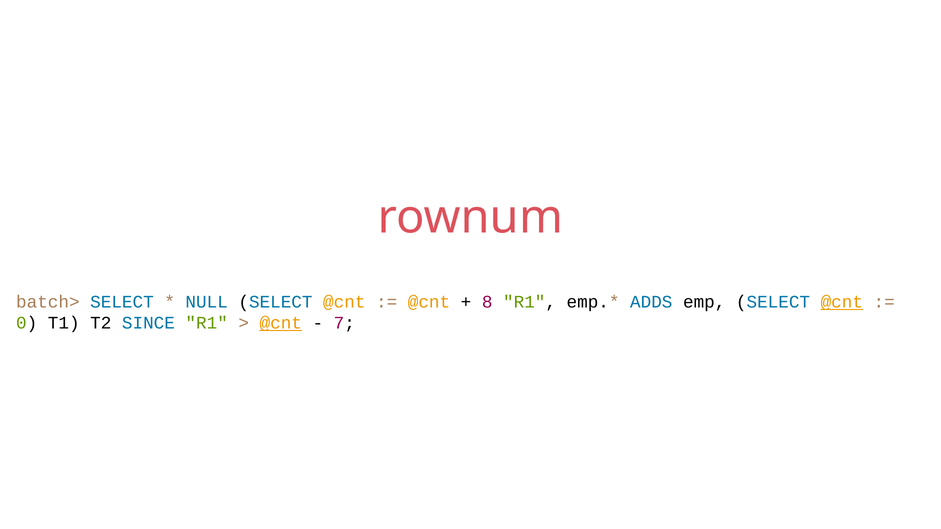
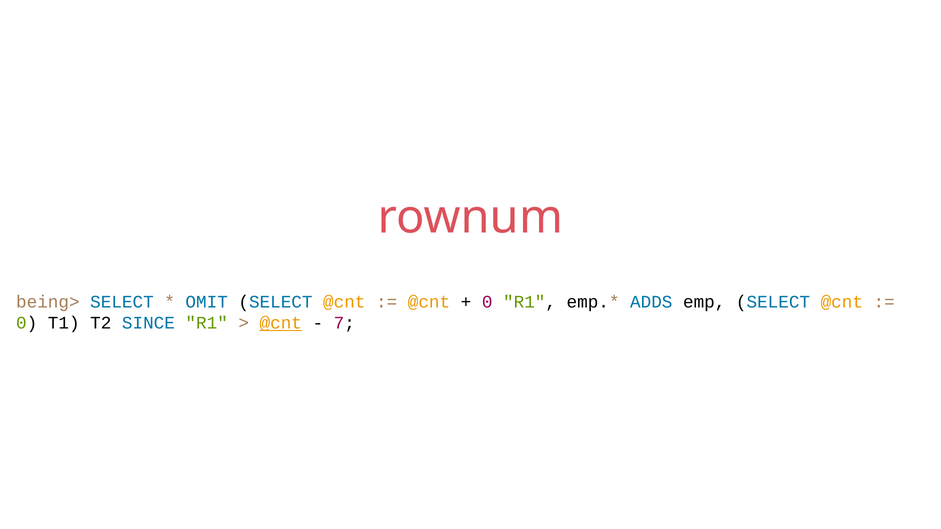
batch>: batch> -> being>
NULL: NULL -> OMIT
8 at (487, 302): 8 -> 0
@cnt at (842, 302) underline: present -> none
